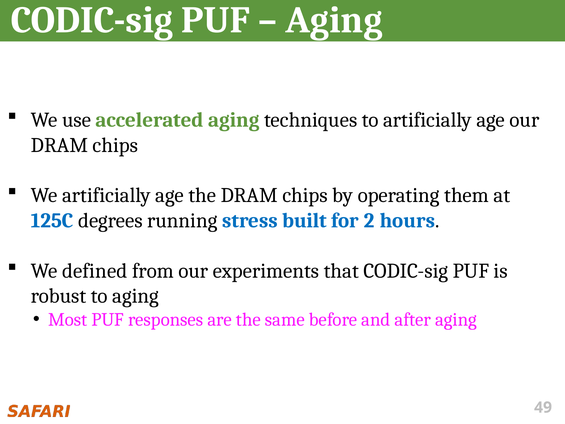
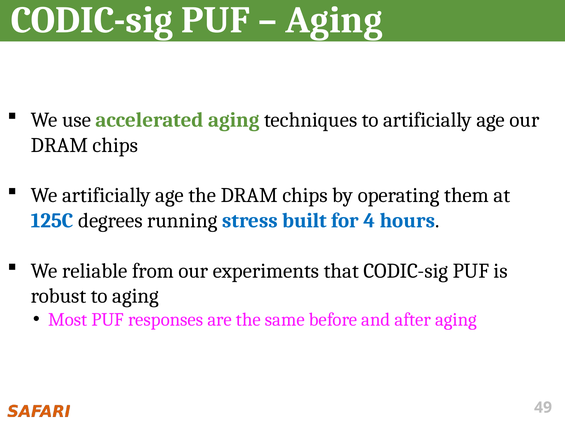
2: 2 -> 4
defined: defined -> reliable
